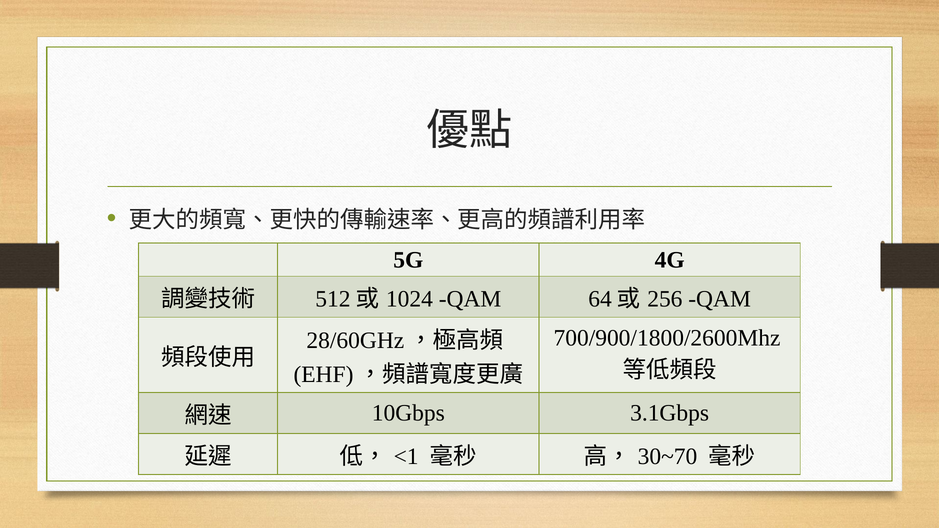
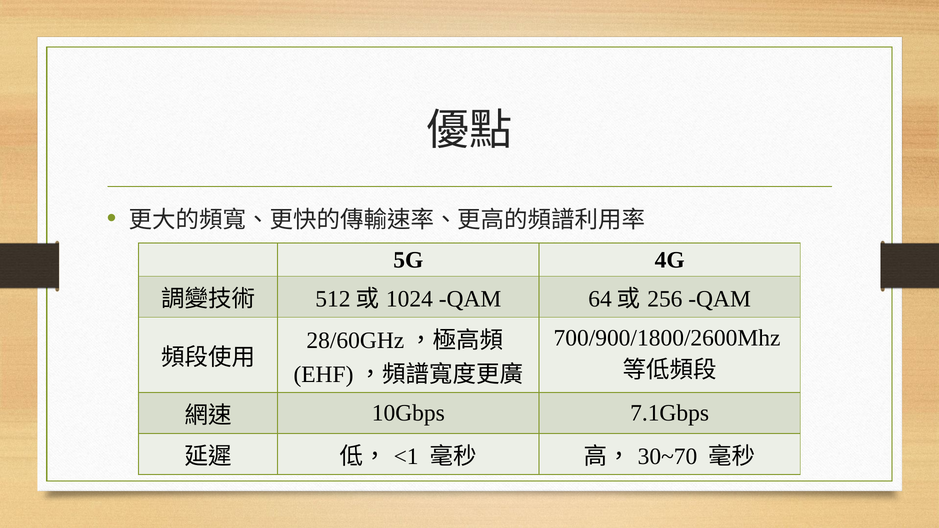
3.1Gbps: 3.1Gbps -> 7.1Gbps
